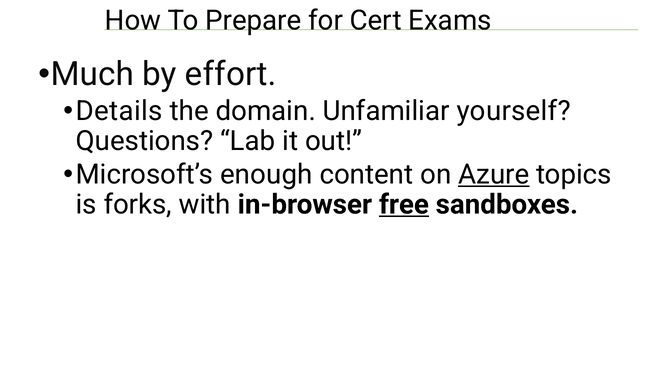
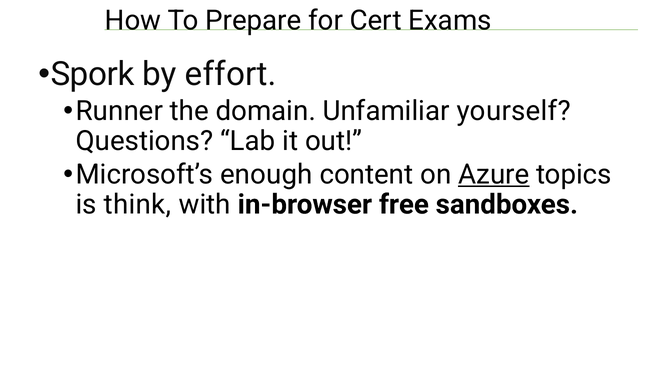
Much: Much -> Spork
Details: Details -> Runner
forks: forks -> think
free underline: present -> none
